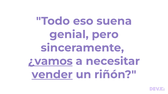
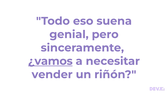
vender underline: present -> none
